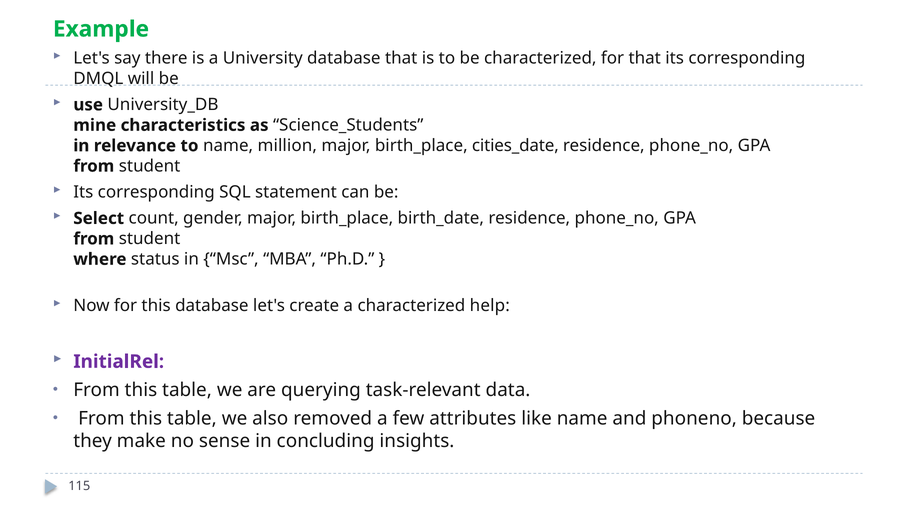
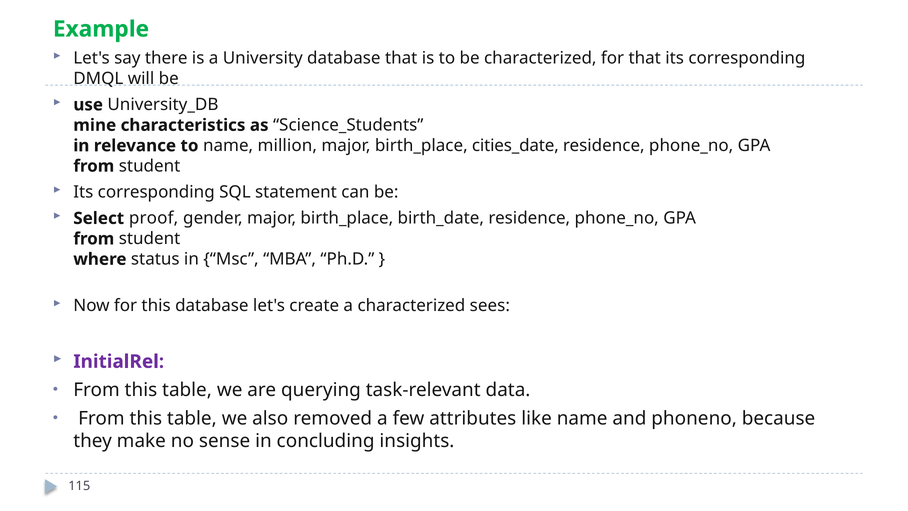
count: count -> proof
help: help -> sees
